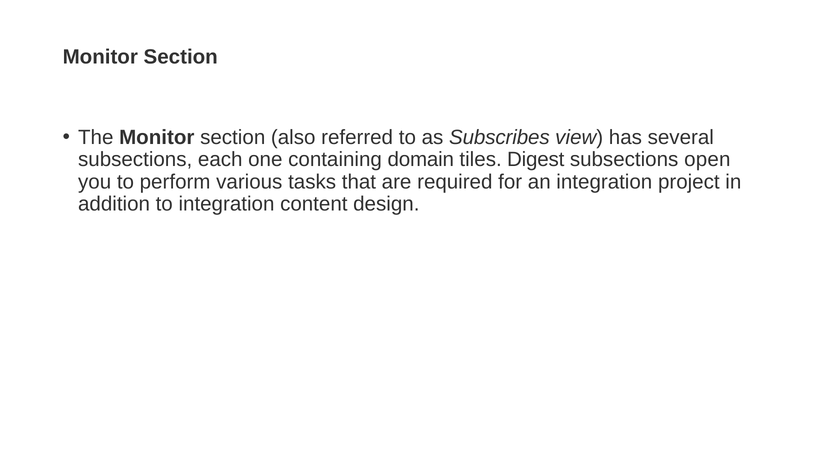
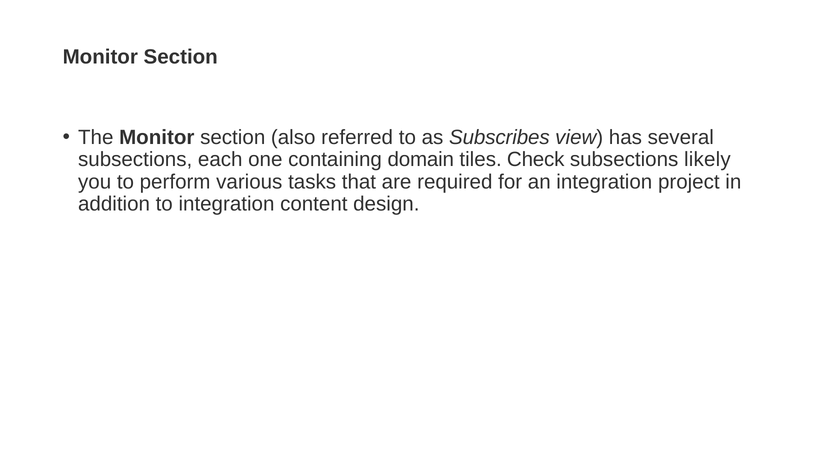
Digest: Digest -> Check
open: open -> likely
